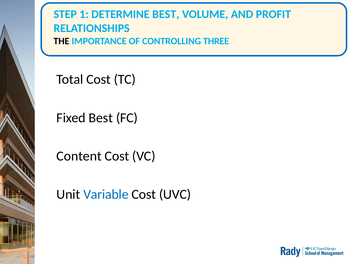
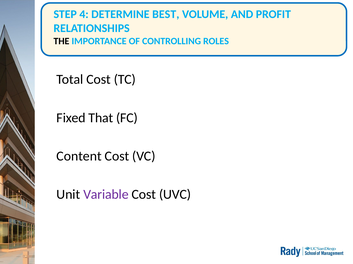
1: 1 -> 4
THREE: THREE -> ROLES
Fixed Best: Best -> That
Variable colour: blue -> purple
